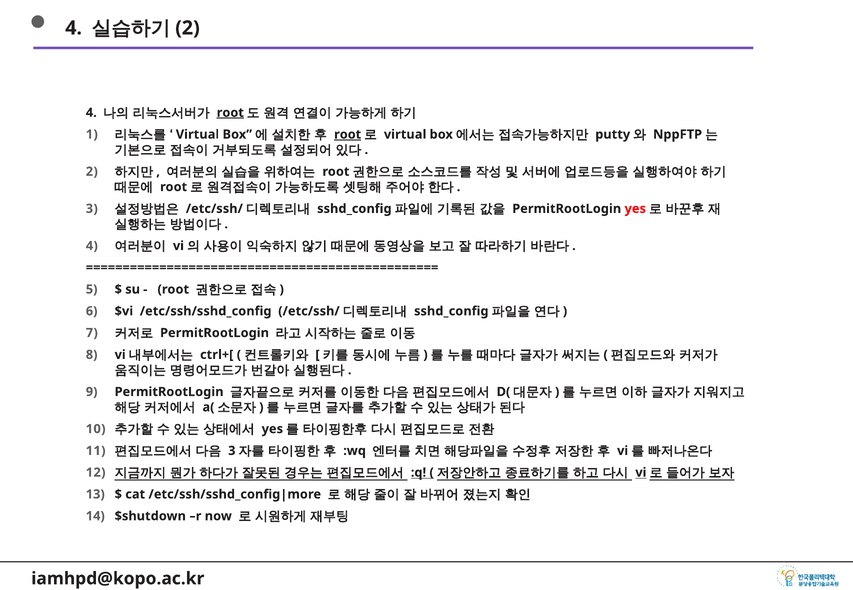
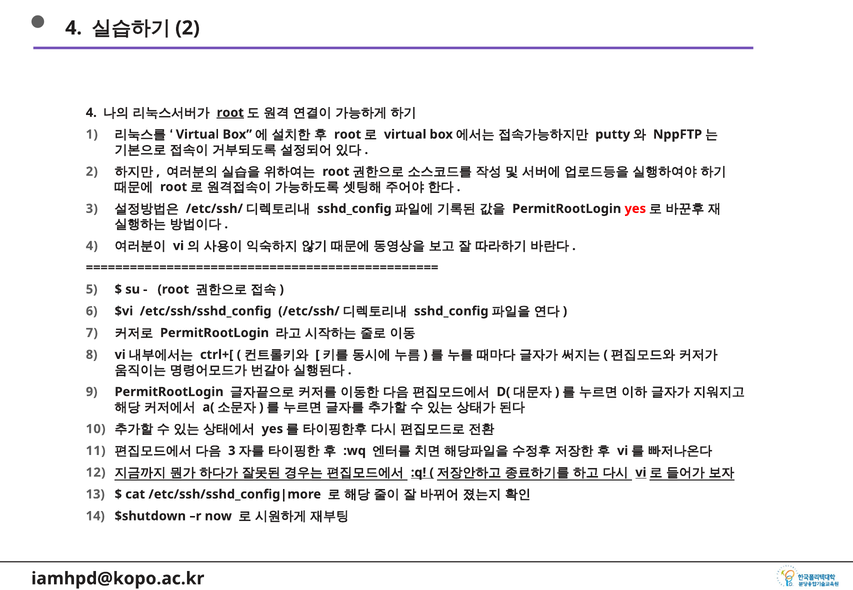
root at (348, 135) underline: present -> none
